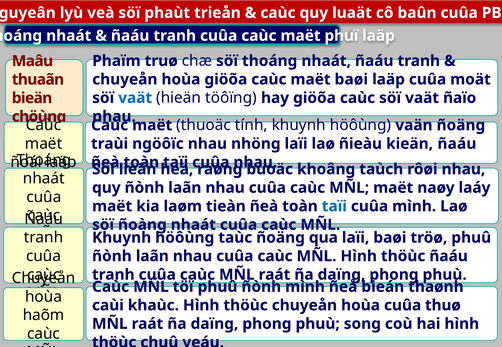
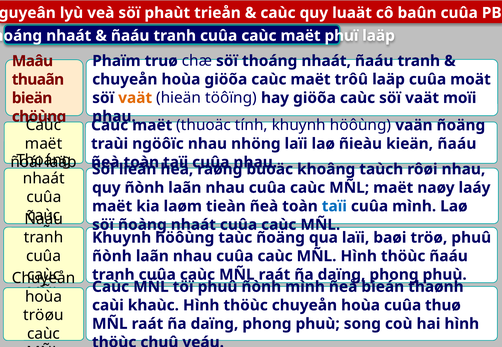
maët baøi: baøi -> trôû
vaät at (135, 98) colour: blue -> orange
ñaïo: ñaïo -> moïi
haõm: haõm -> tröøu
